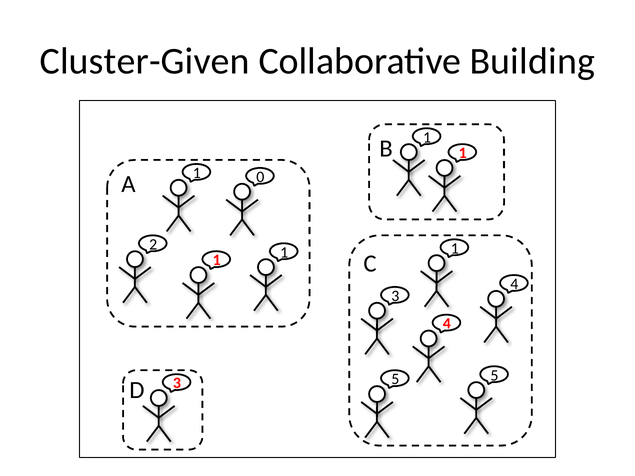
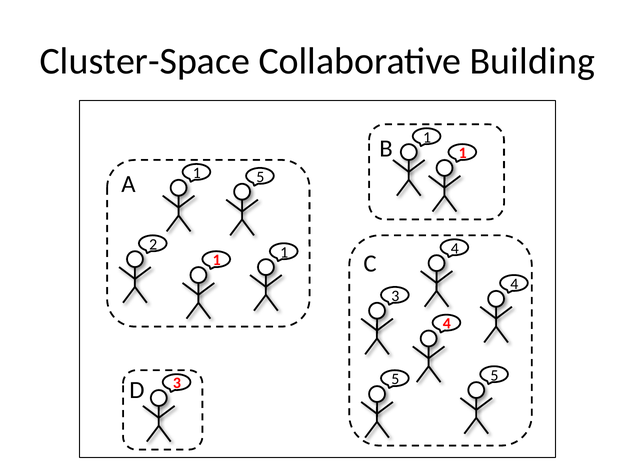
Cluster-Given: Cluster-Given -> Cluster-Space
1 0: 0 -> 5
1 at (455, 248): 1 -> 4
